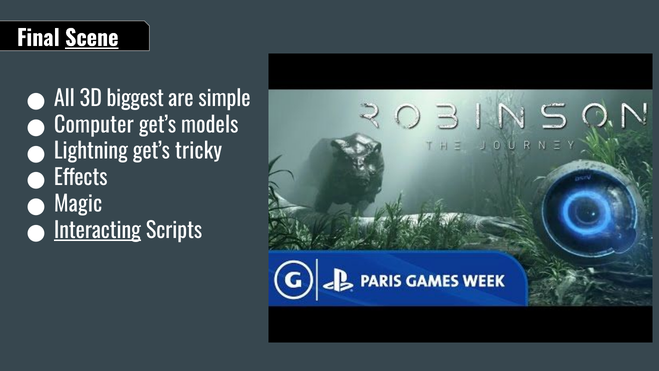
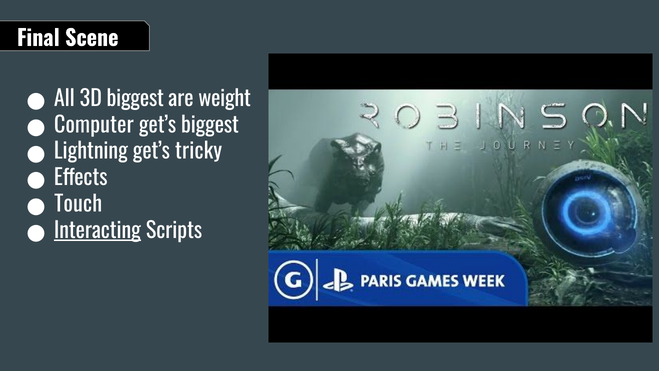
Scene underline: present -> none
simple: simple -> weight
get’s models: models -> biggest
Magic: Magic -> Touch
